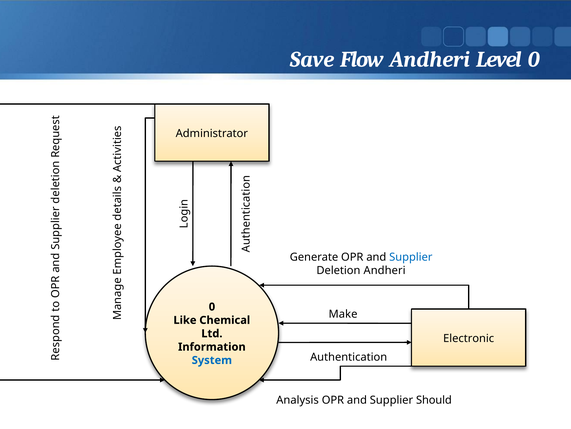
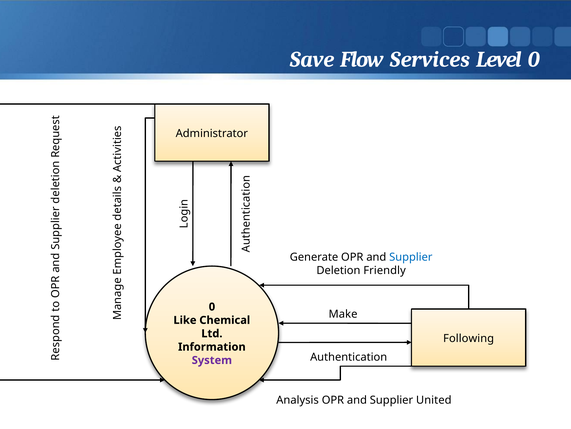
Flow Andheri: Andheri -> Services
Deletion Andheri: Andheri -> Friendly
Electronic: Electronic -> Following
System colour: blue -> purple
Should: Should -> United
